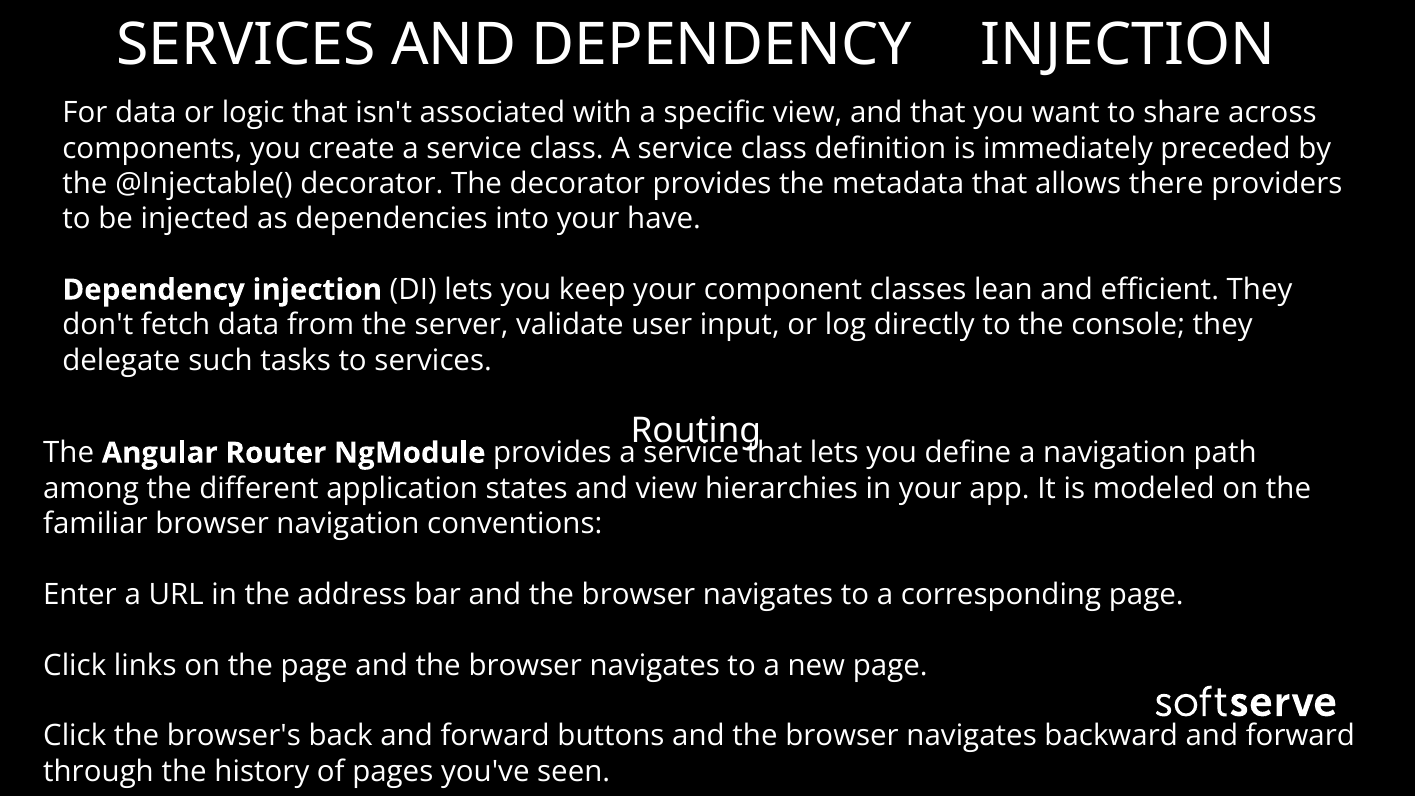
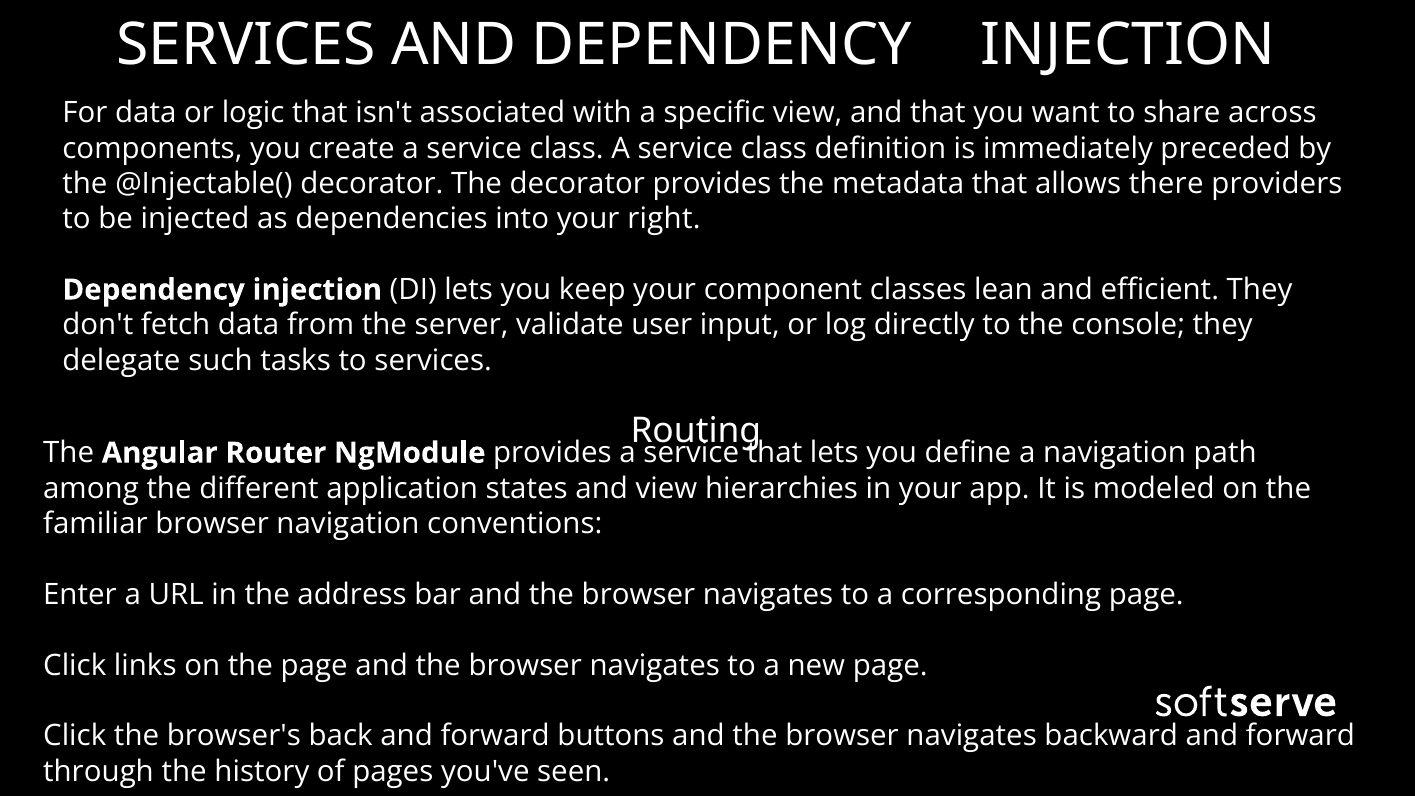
have: have -> right
